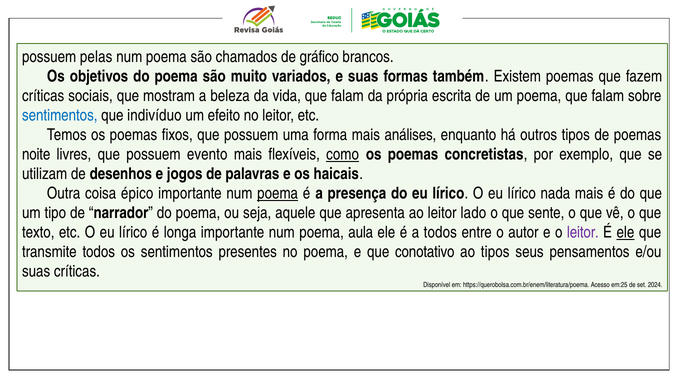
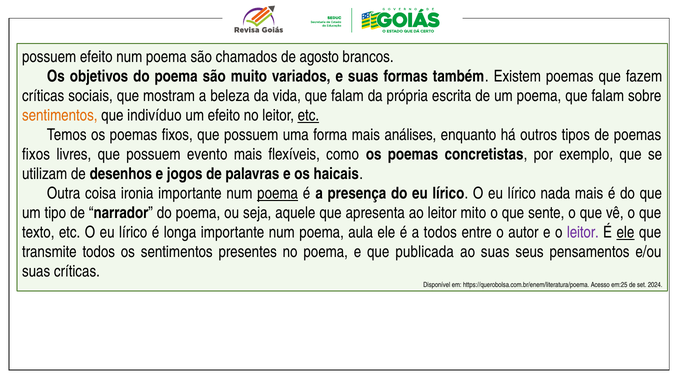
possuem pelas: pelas -> efeito
gráfico: gráfico -> agosto
sentimentos at (60, 116) colour: blue -> orange
etc at (308, 116) underline: none -> present
noite at (36, 155): noite -> fixos
como underline: present -> none
épico: épico -> ironia
lado: lado -> mito
conotativo: conotativo -> publicada
ao tipos: tipos -> suas
